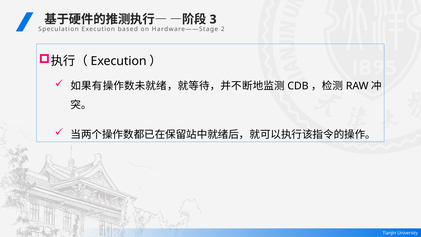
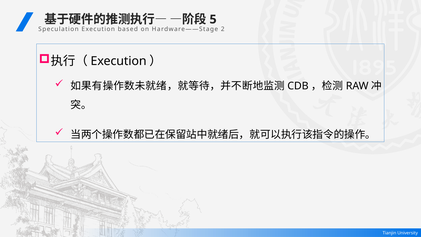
3: 3 -> 5
